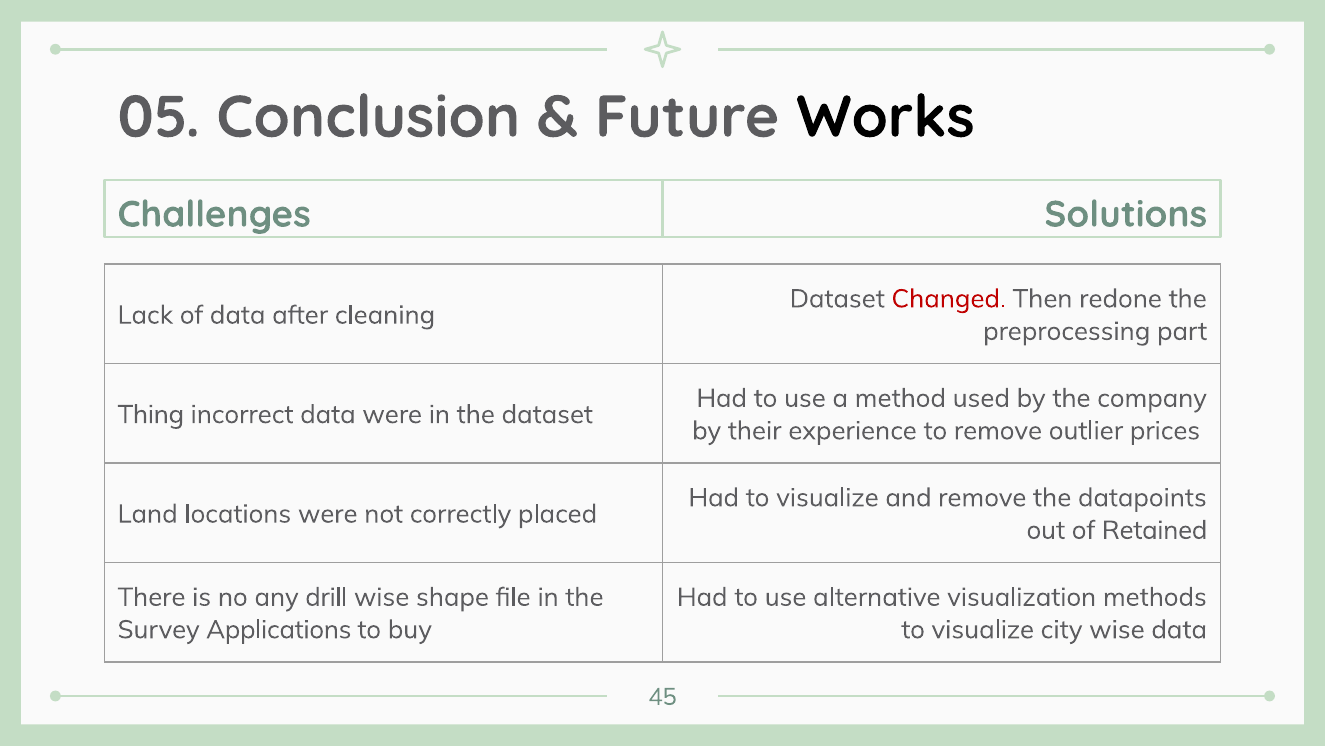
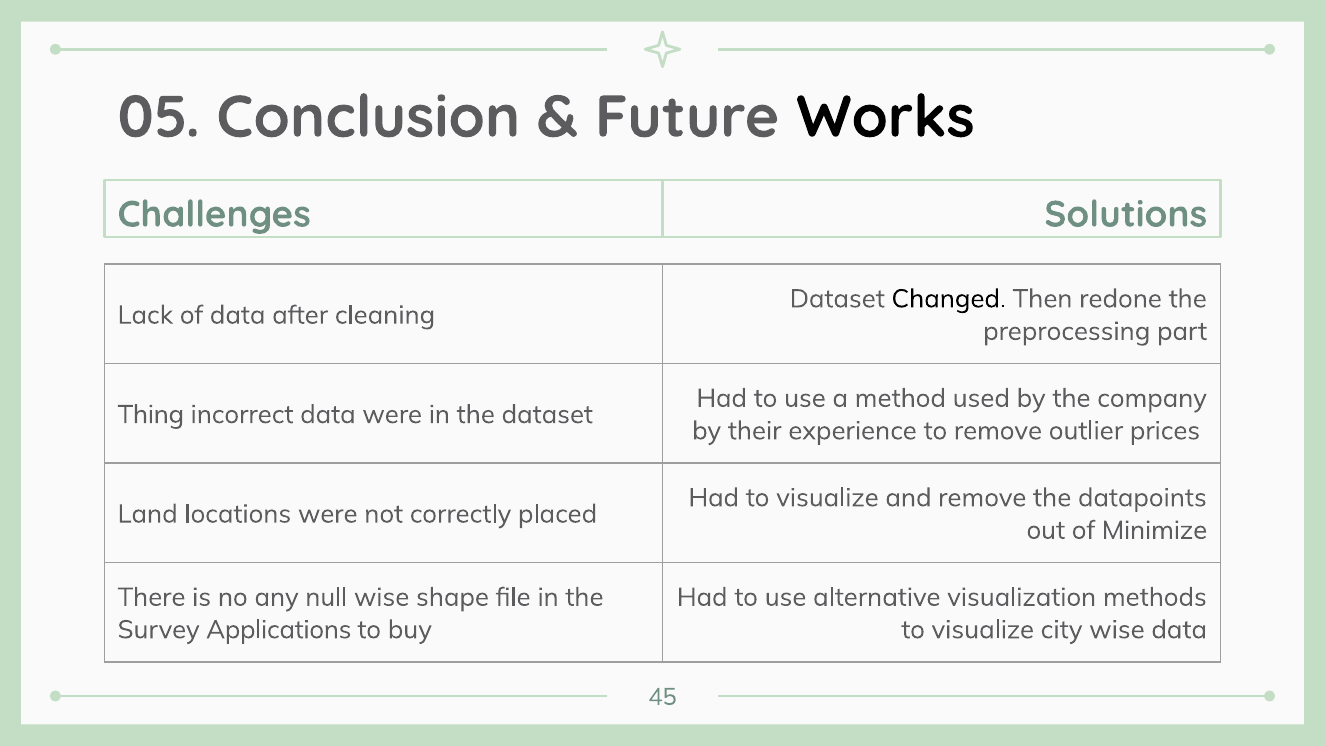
Changed colour: red -> black
Retained: Retained -> Minimize
drill: drill -> null
